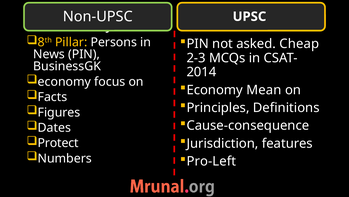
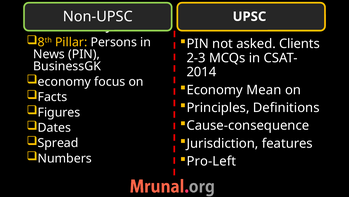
Cheap: Cheap -> Clients
Protect: Protect -> Spread
